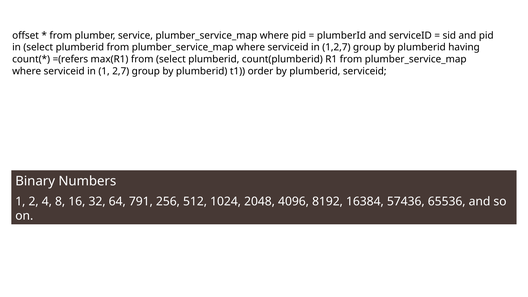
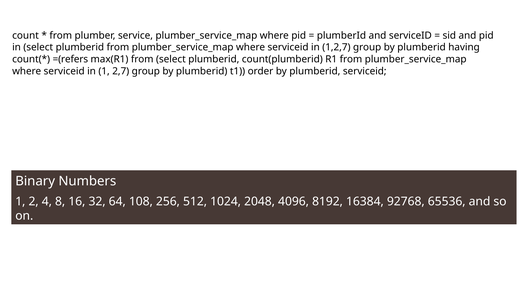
offset: offset -> count
791: 791 -> 108
57436: 57436 -> 92768
